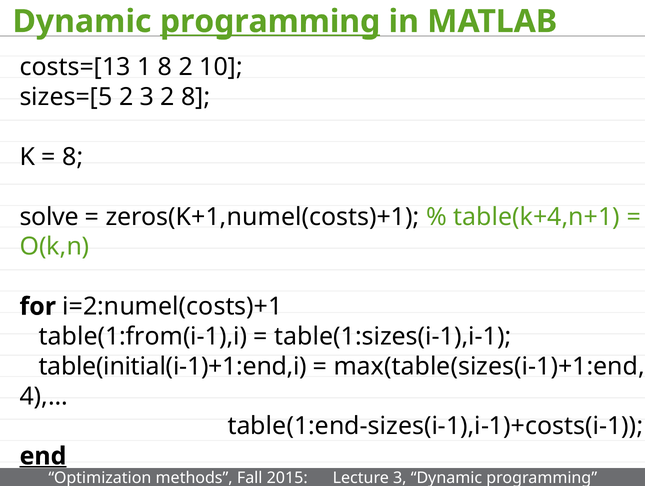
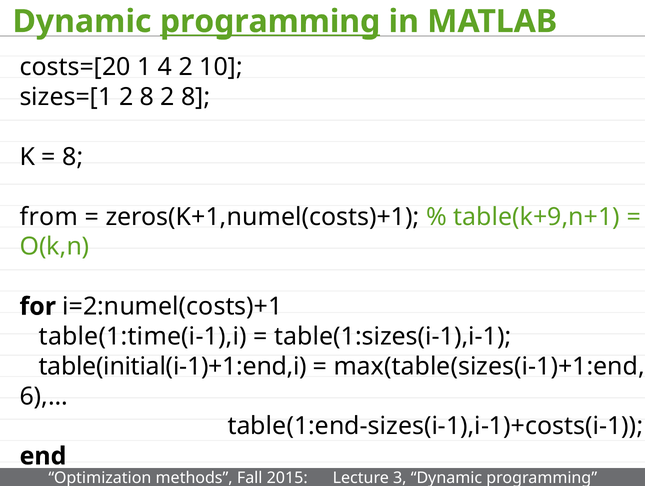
costs=[13: costs=[13 -> costs=[20
1 8: 8 -> 4
sizes=[5: sizes=[5 -> sizes=[1
3 at (147, 97): 3 -> 8
solve: solve -> from
table(k+4,n+1: table(k+4,n+1 -> table(k+9,n+1
table(1:from(i-1),i: table(1:from(i-1),i -> table(1:time(i-1),i
4: 4 -> 6
end underline: present -> none
